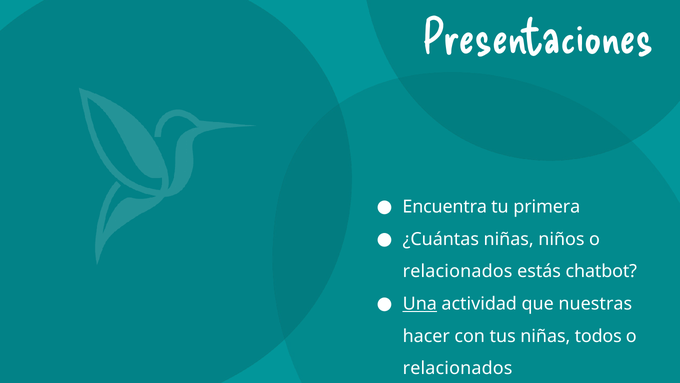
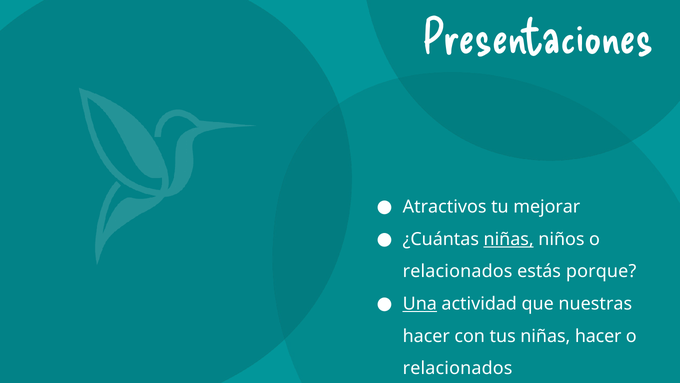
Encuentra: Encuentra -> Atractivos
primera: primera -> mejorar
niñas at (509, 239) underline: none -> present
chatbot: chatbot -> porque
niñas todos: todos -> hacer
